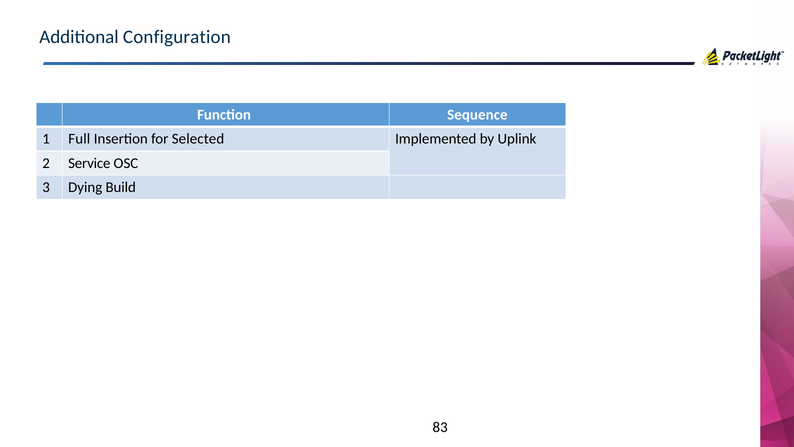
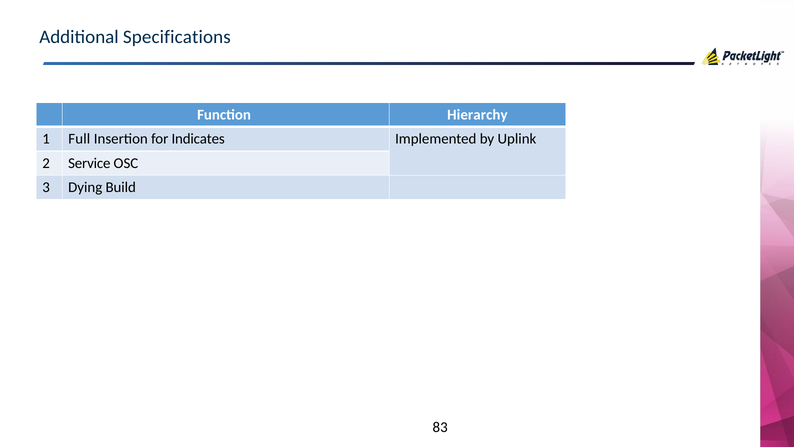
Configuration: Configuration -> Specifications
Sequence: Sequence -> Hierarchy
Selected: Selected -> Indicates
